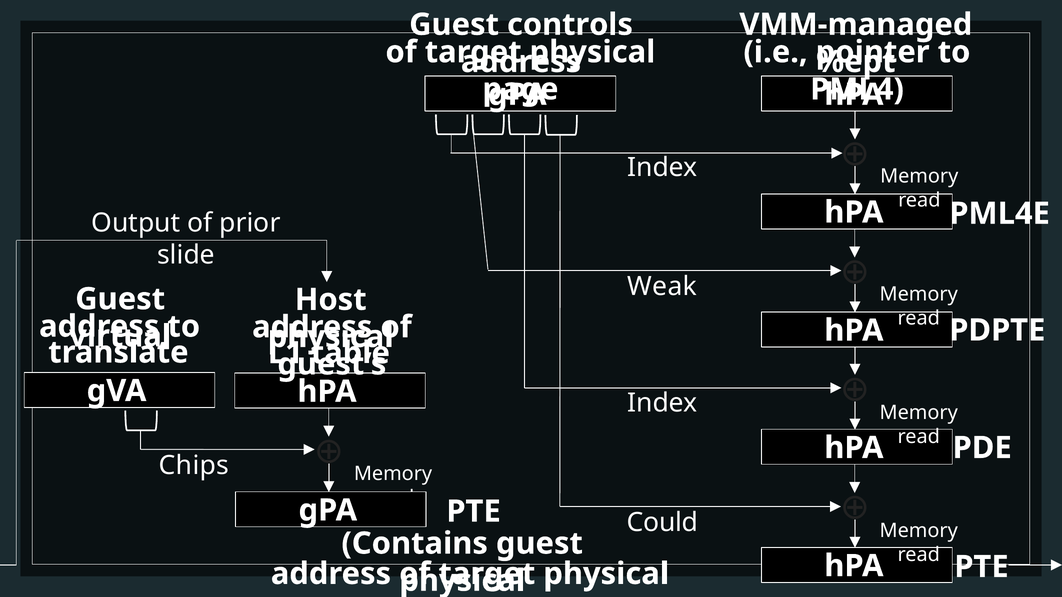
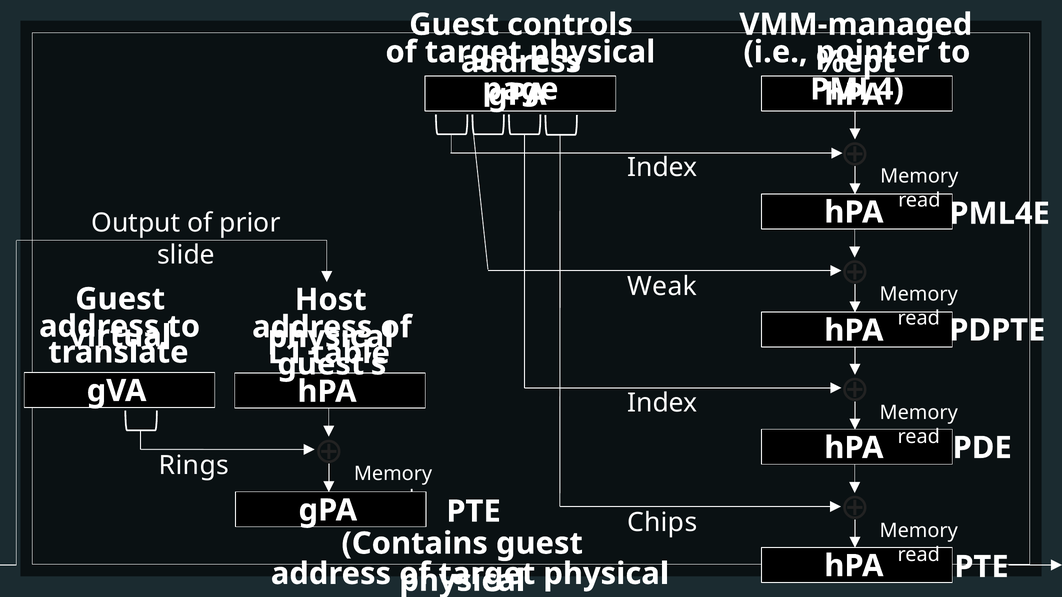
Chips: Chips -> Rings
Could: Could -> Chips
